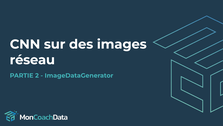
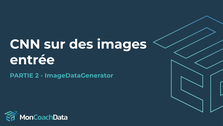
réseau: réseau -> entrée
